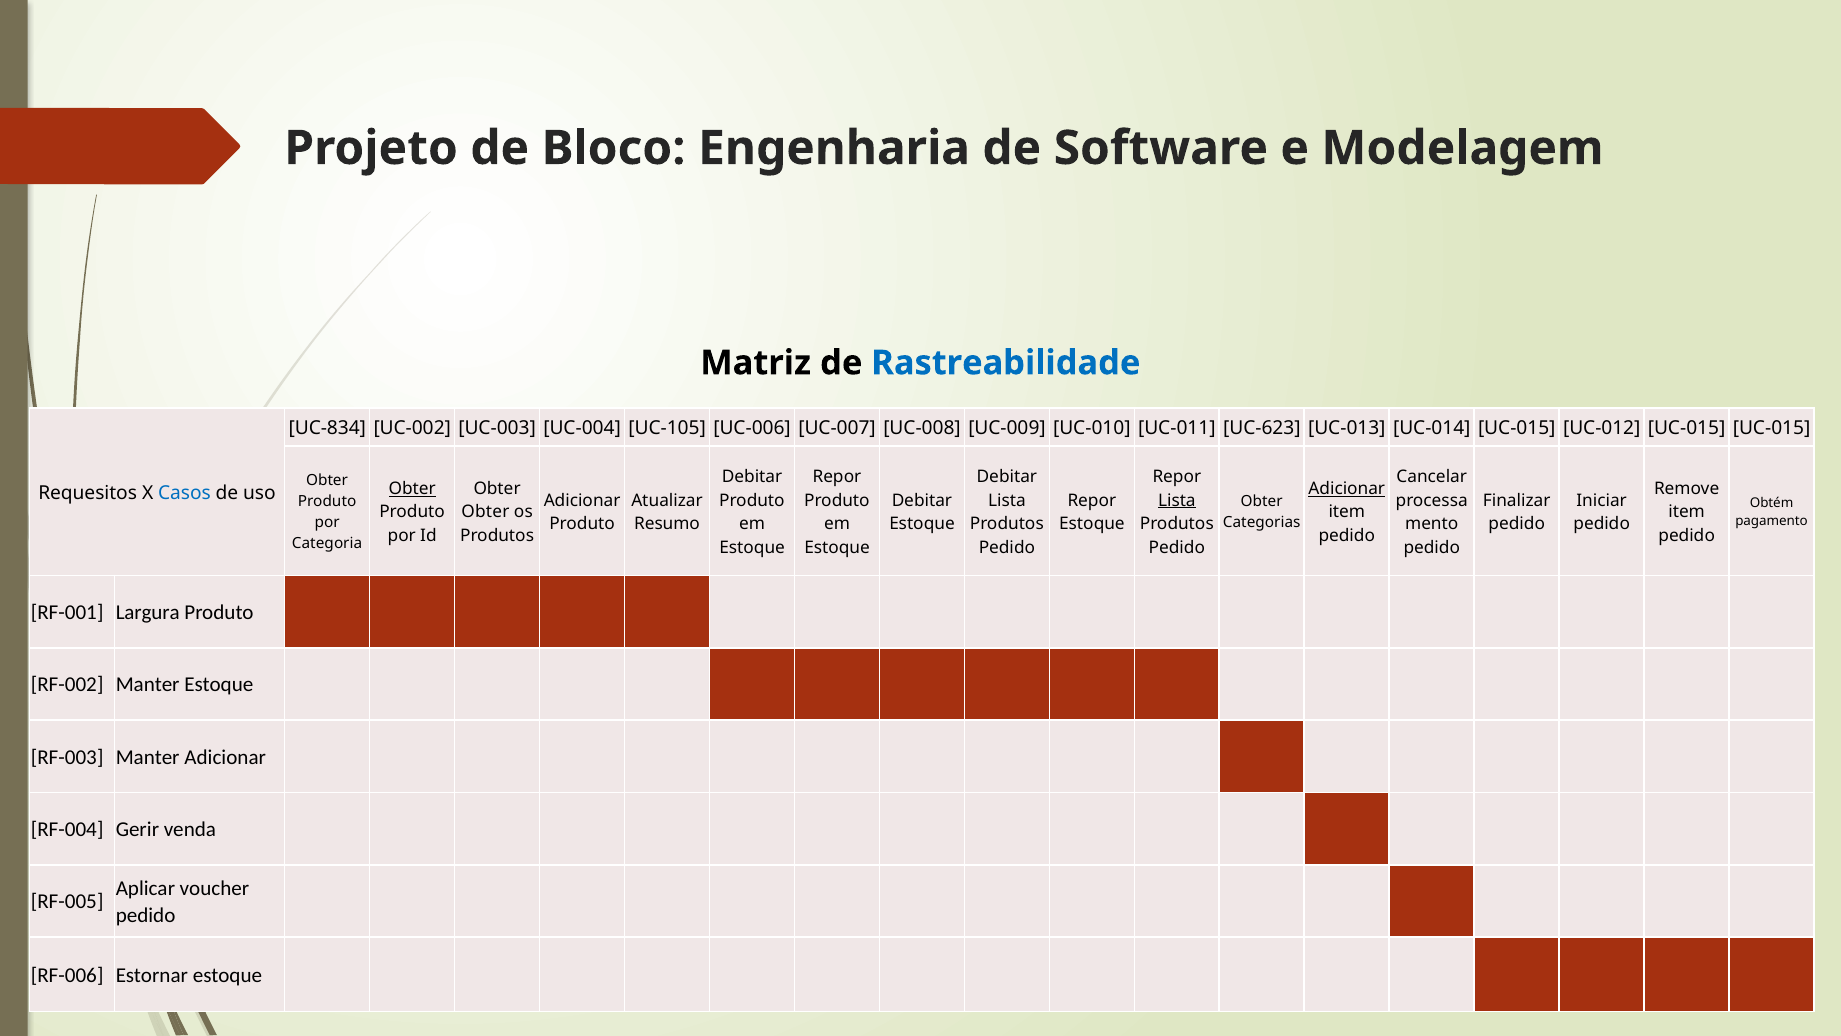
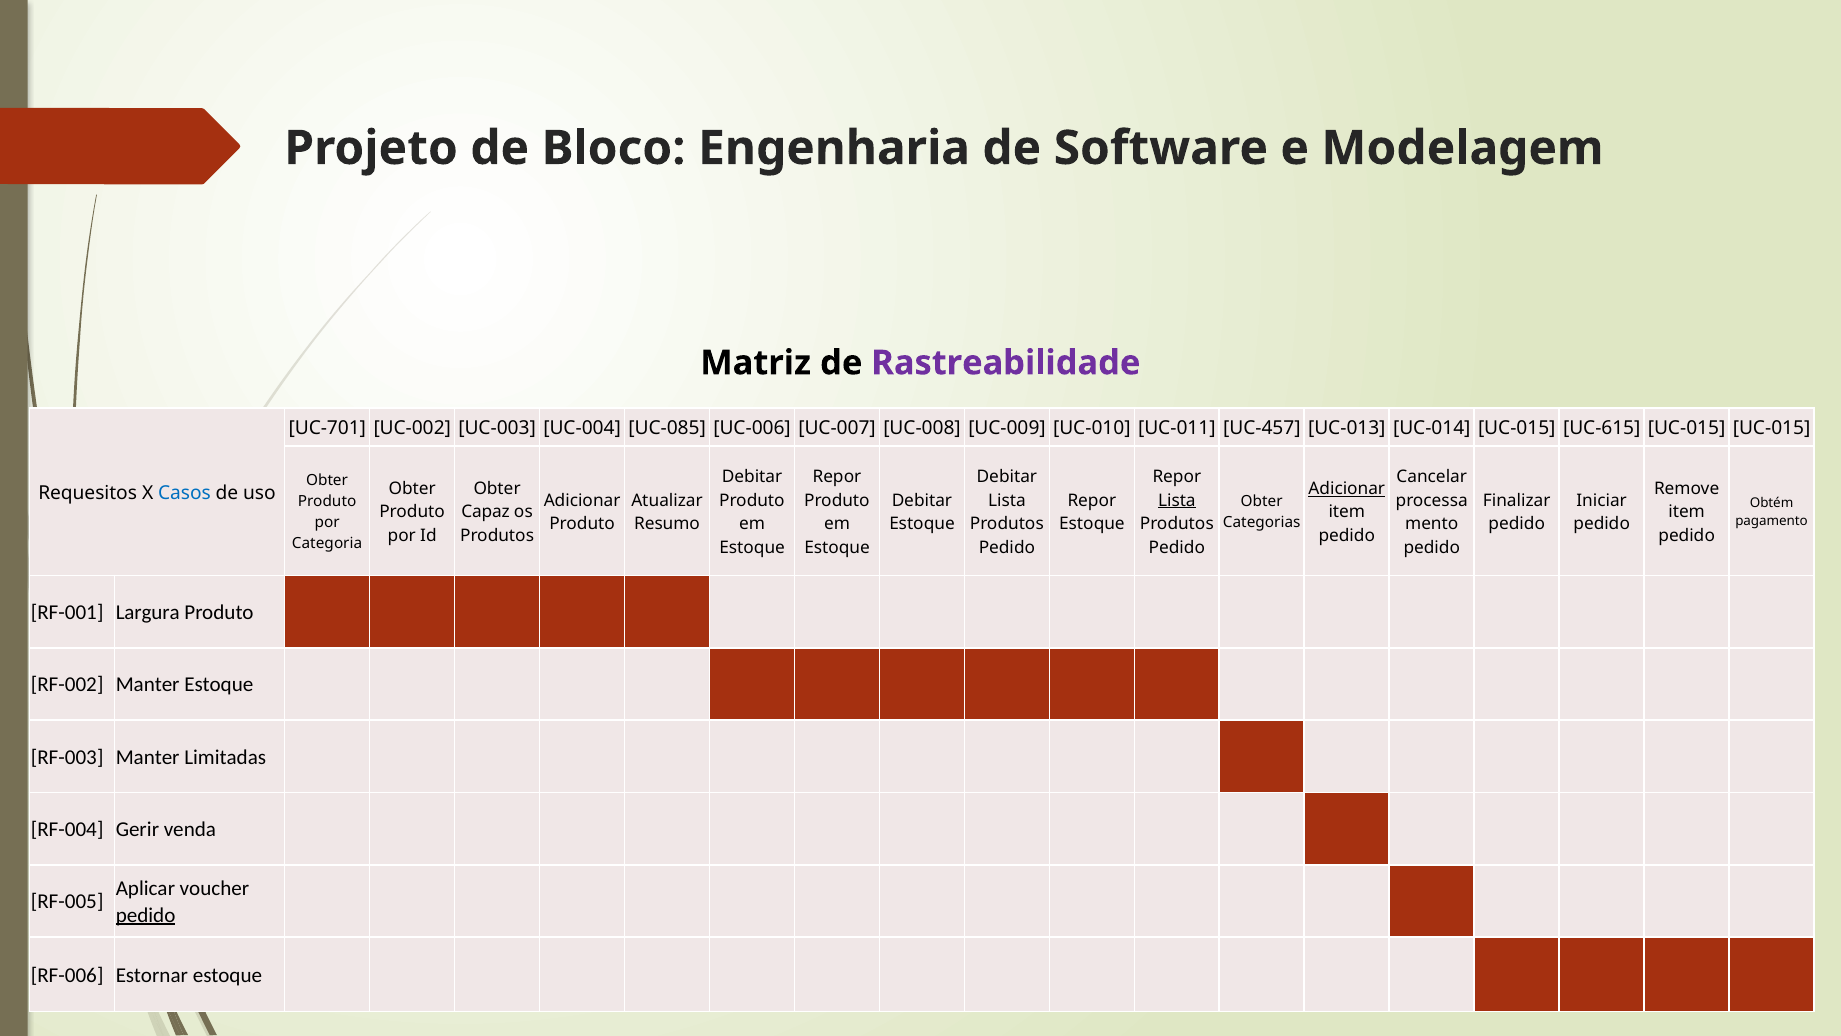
Rastreabilidade colour: blue -> purple
UC-834: UC-834 -> UC-701
UC-105: UC-105 -> UC-085
UC-623: UC-623 -> UC-457
UC-012: UC-012 -> UC-615
Obter at (412, 488) underline: present -> none
Obter at (485, 512): Obter -> Capaz
Manter Adicionar: Adicionar -> Limitadas
pedido at (146, 915) underline: none -> present
